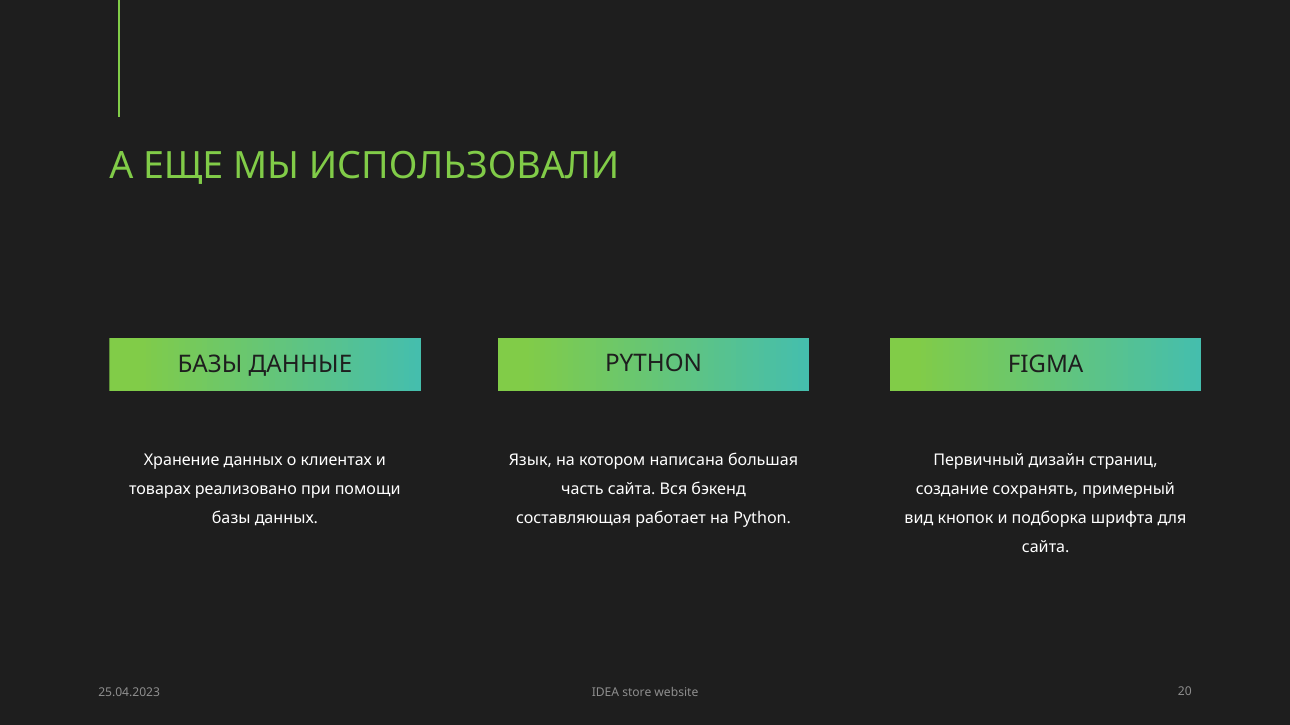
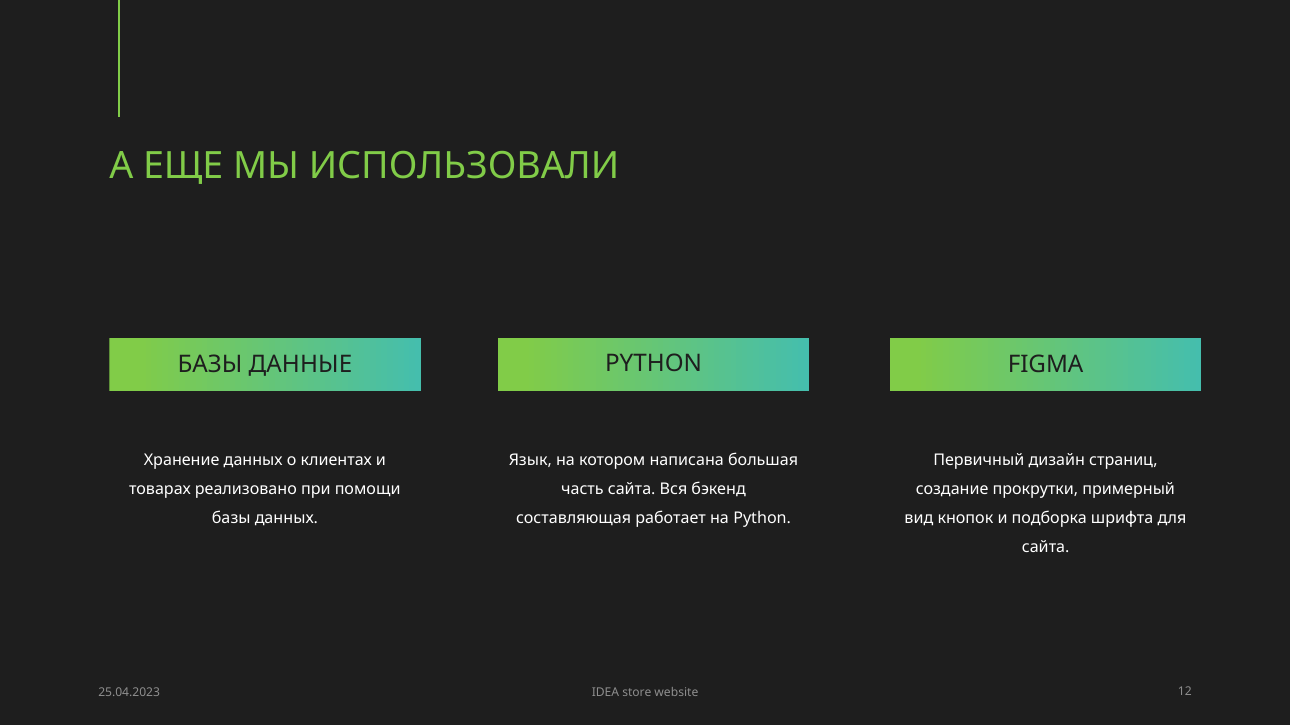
сохранять: сохранять -> прокрутки
20: 20 -> 12
